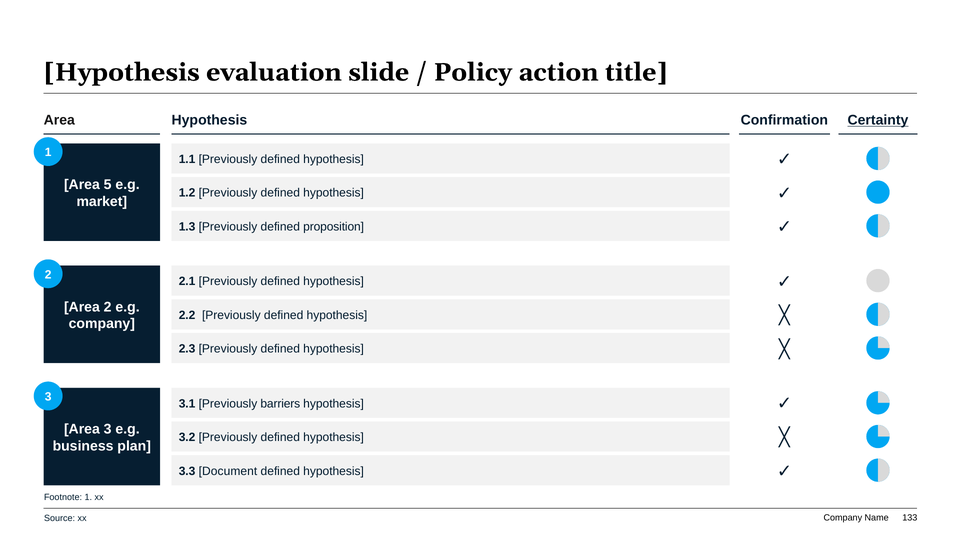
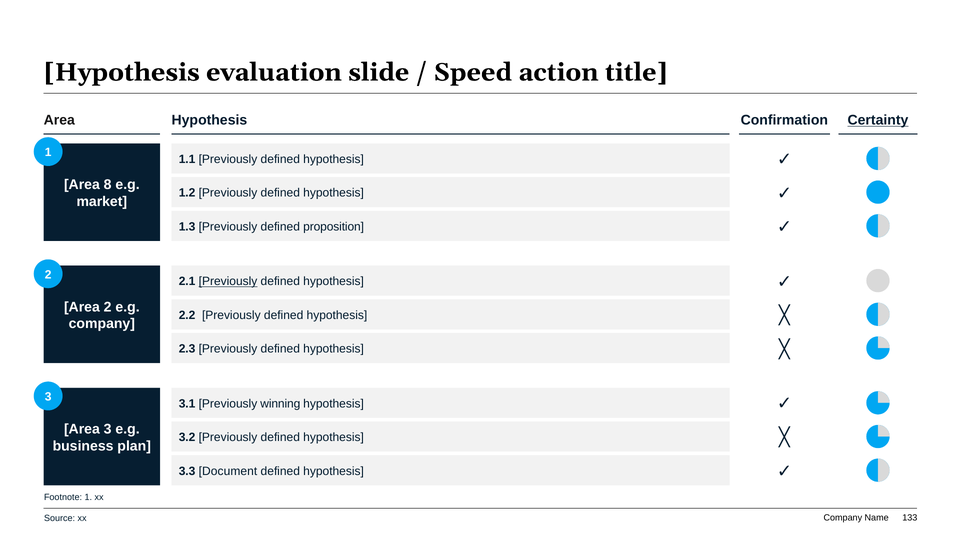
Policy: Policy -> Speed
5: 5 -> 8
Previously at (228, 282) underline: none -> present
barriers: barriers -> winning
